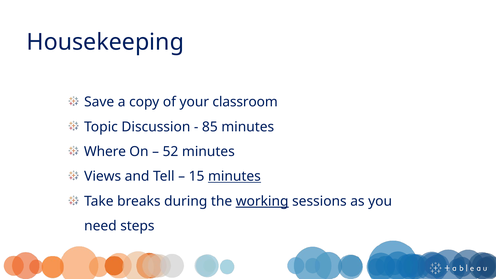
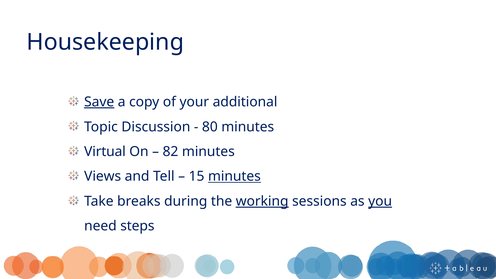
Save underline: none -> present
classroom: classroom -> additional
85: 85 -> 80
Where: Where -> Virtual
52: 52 -> 82
you underline: none -> present
